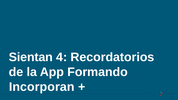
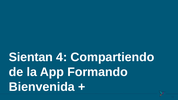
Recordatorios: Recordatorios -> Compartiendo
Incorporan: Incorporan -> Bienvenida
